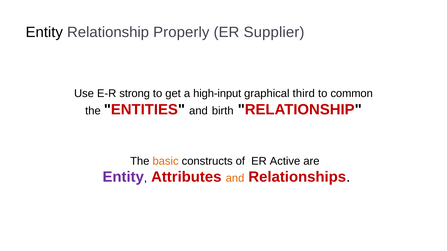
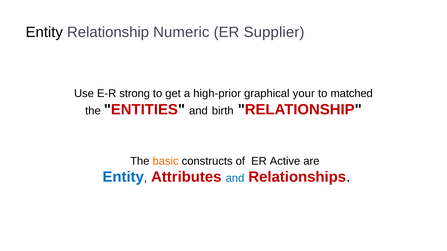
Properly: Properly -> Numeric
high-input: high-input -> high-prior
third: third -> your
common: common -> matched
Entity at (123, 177) colour: purple -> blue
and at (235, 179) colour: orange -> blue
